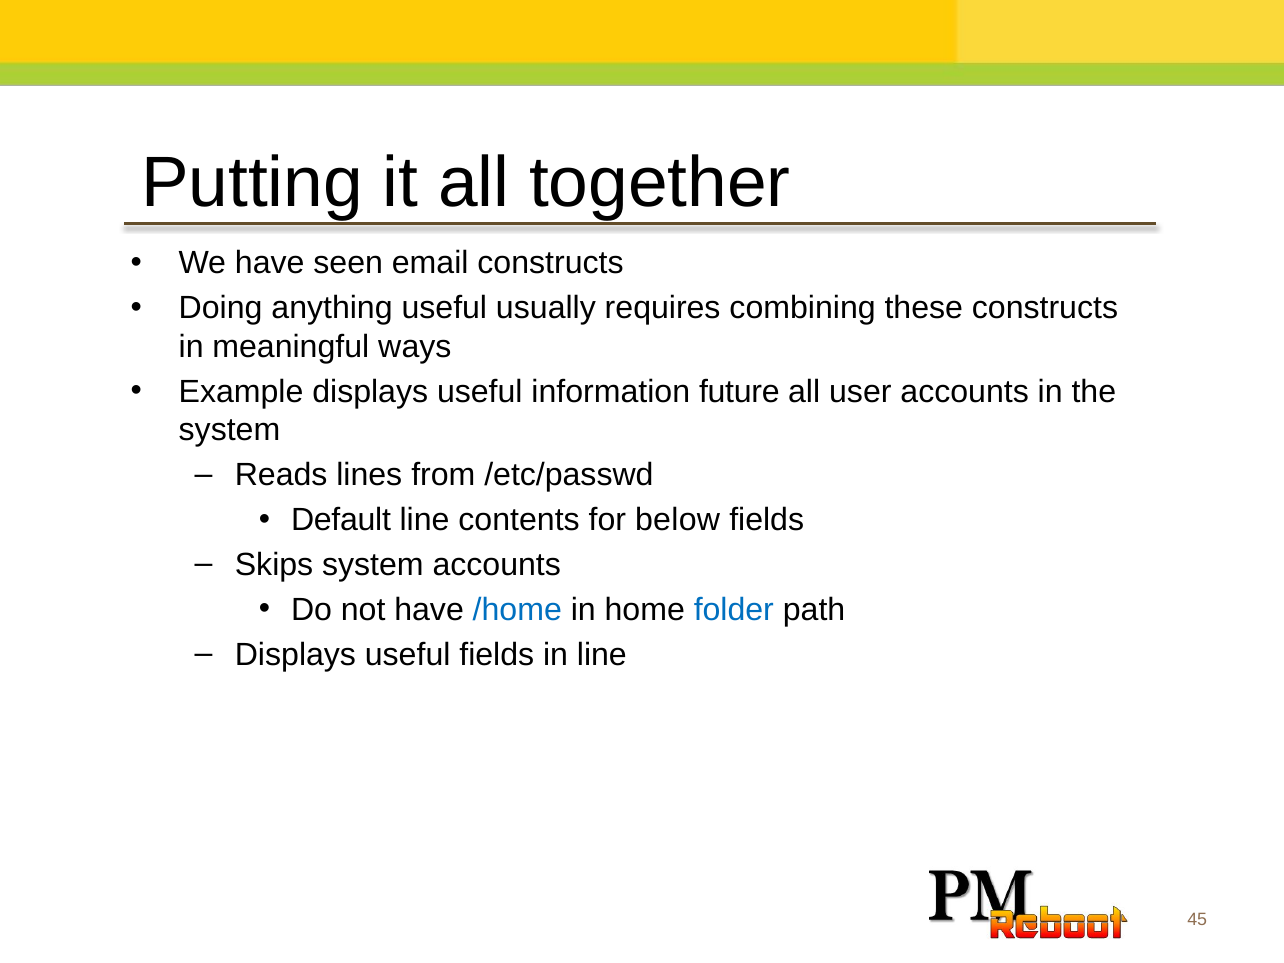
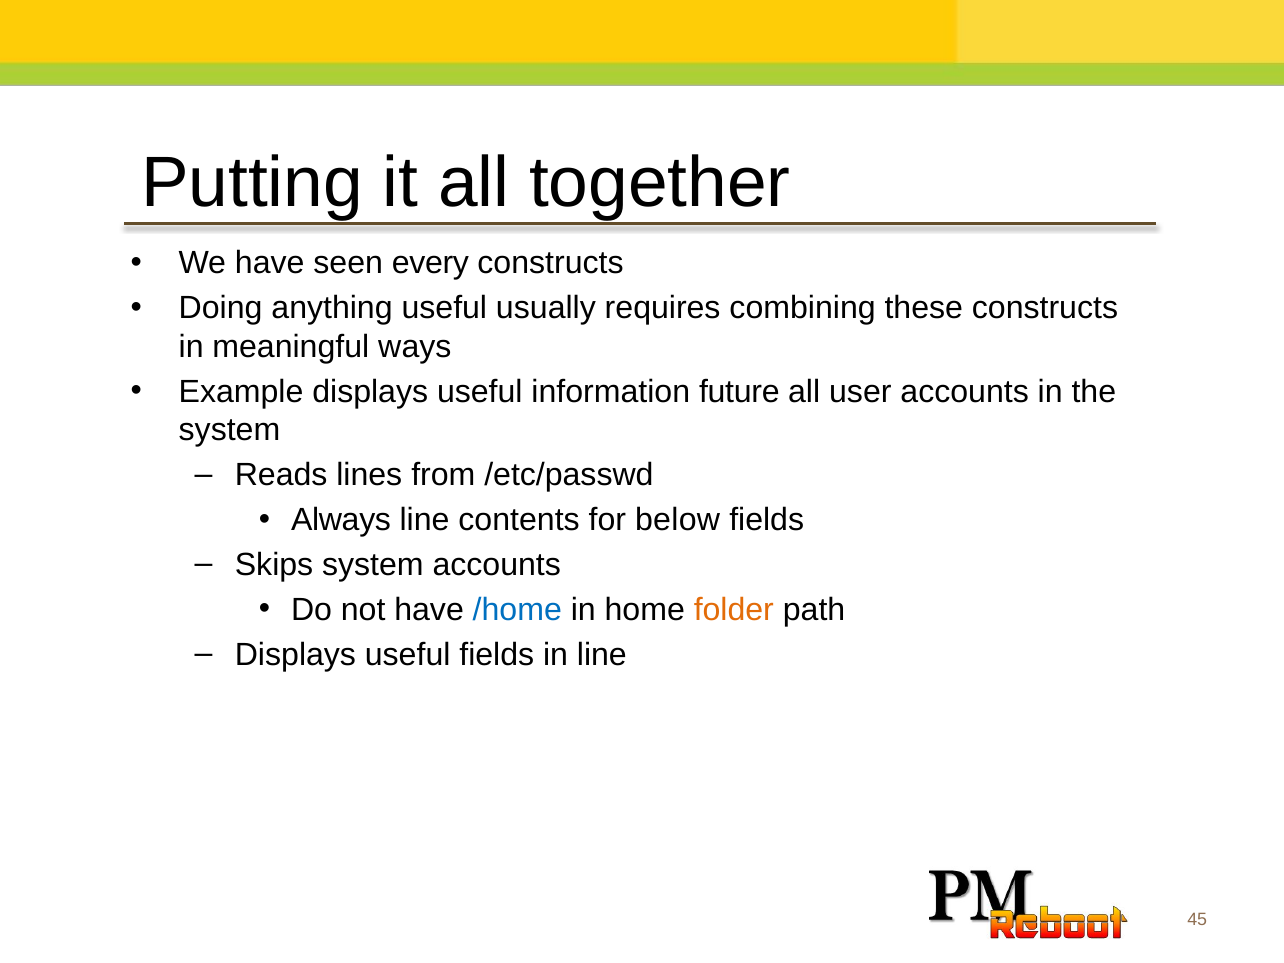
email: email -> every
Default: Default -> Always
folder colour: blue -> orange
